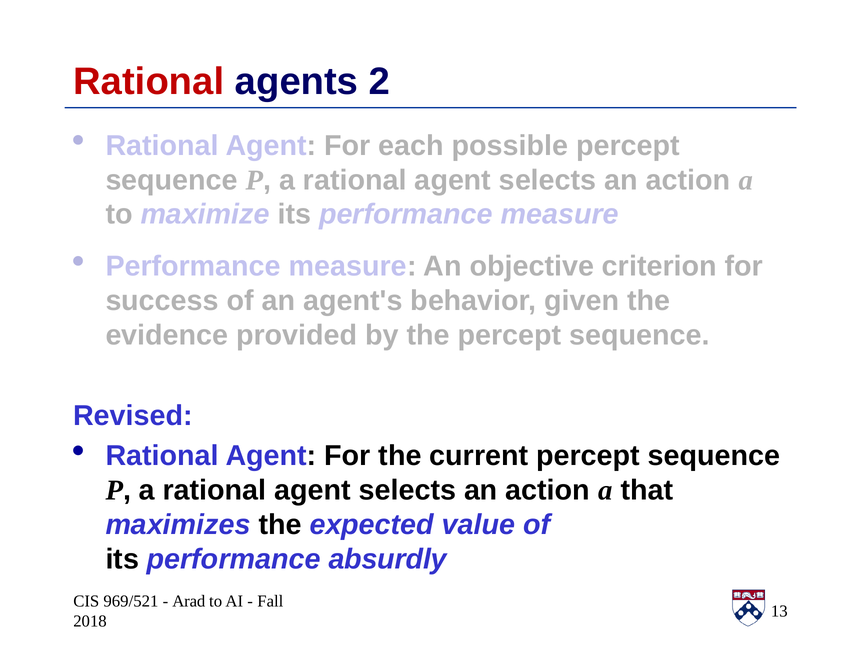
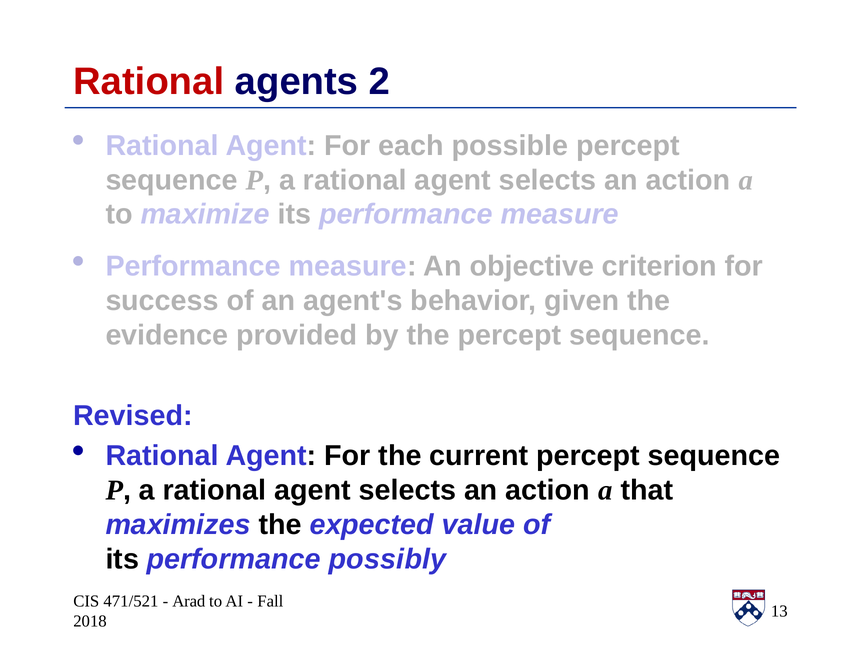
absurdly: absurdly -> possibly
969/521: 969/521 -> 471/521
